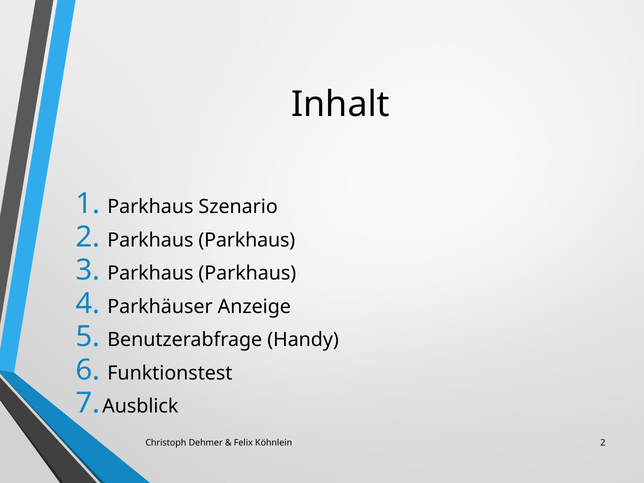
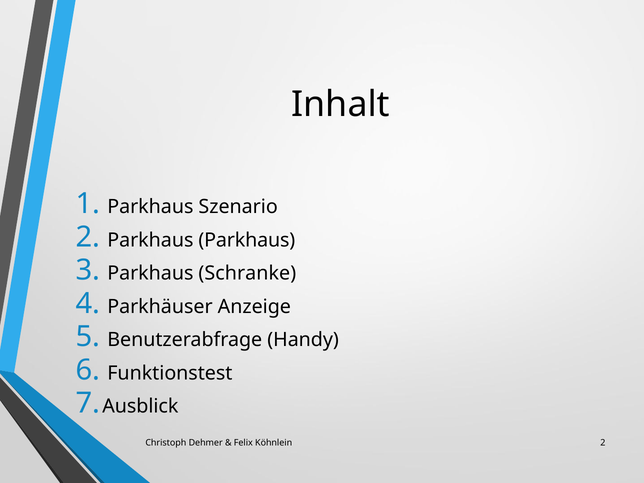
Parkhaus at (247, 273): Parkhaus -> Schranke
